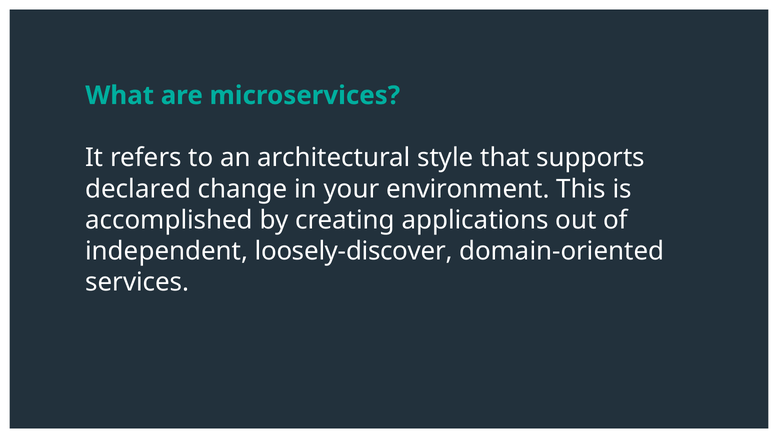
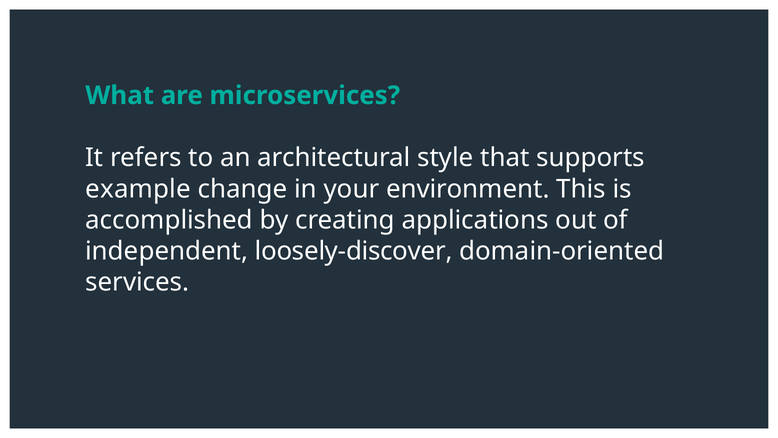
declared: declared -> example
